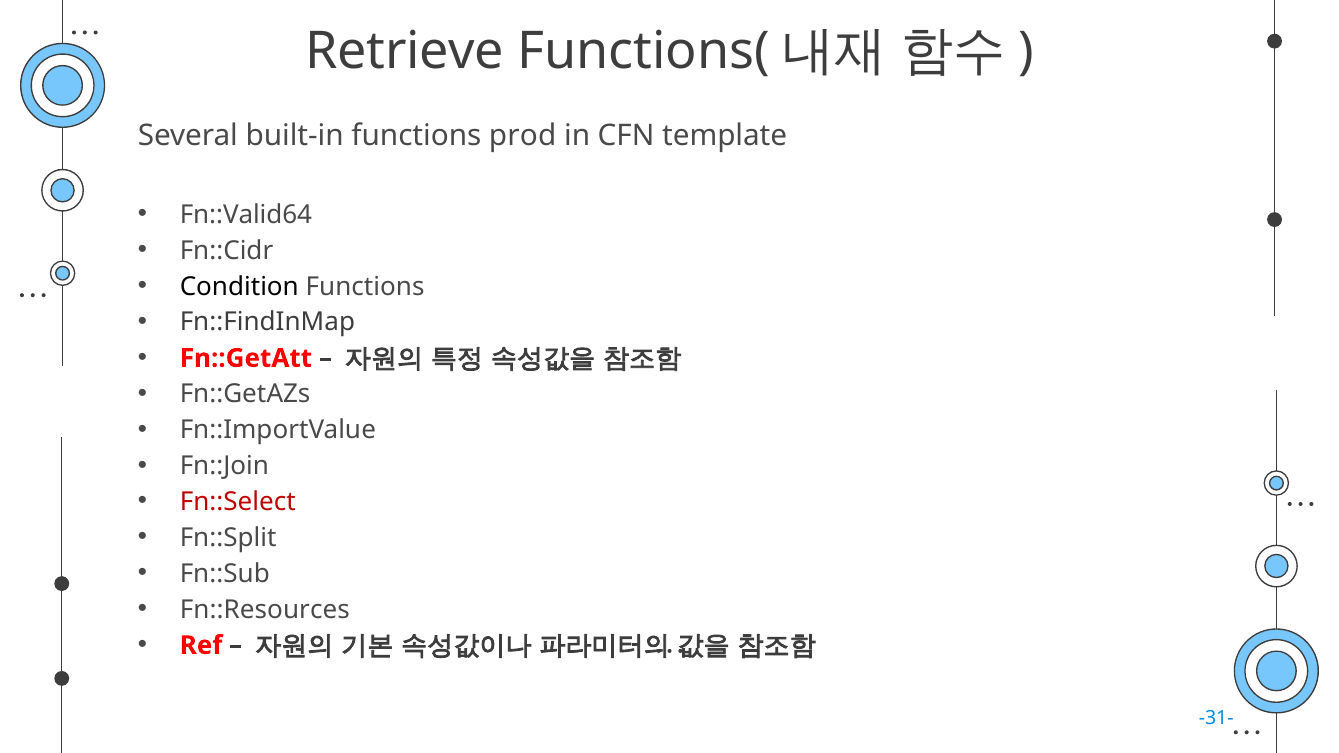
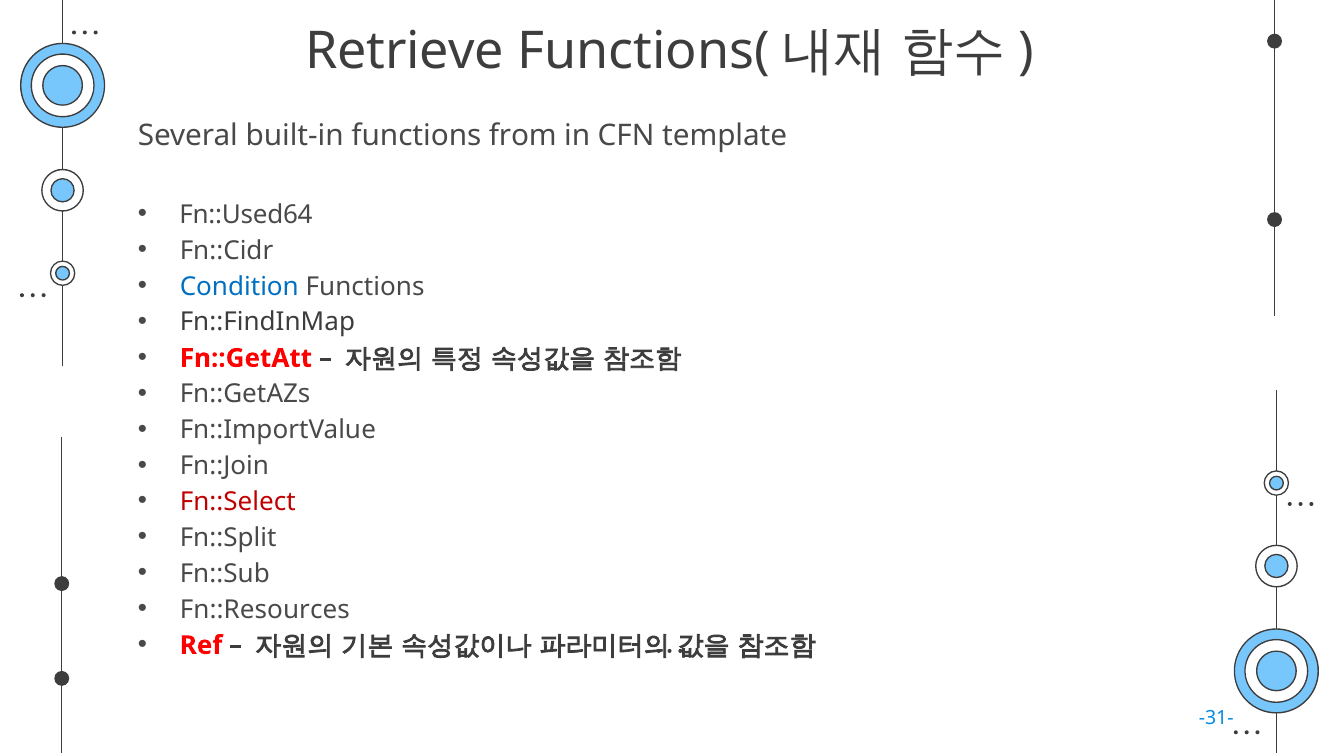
prod: prod -> from
Fn::Valid64: Fn::Valid64 -> Fn::Used64
Condition colour: black -> blue
